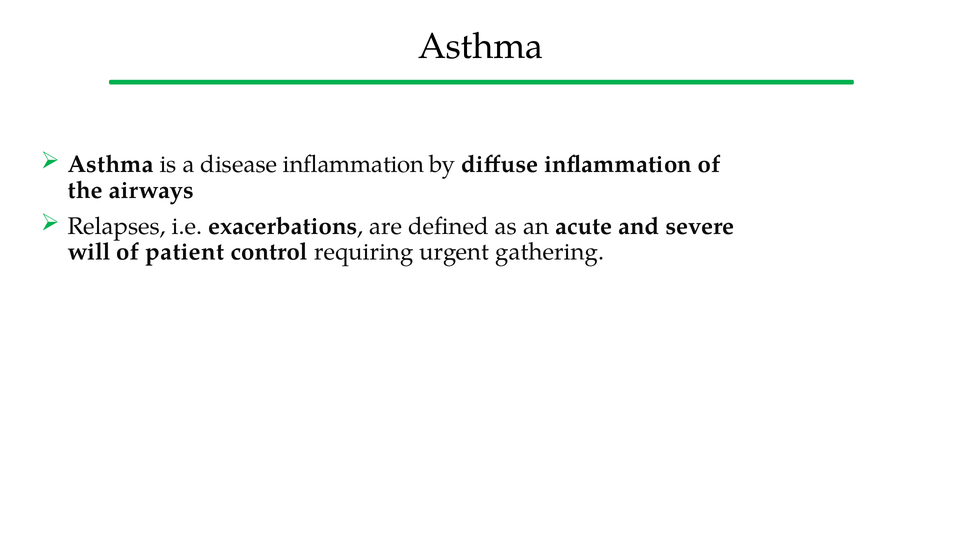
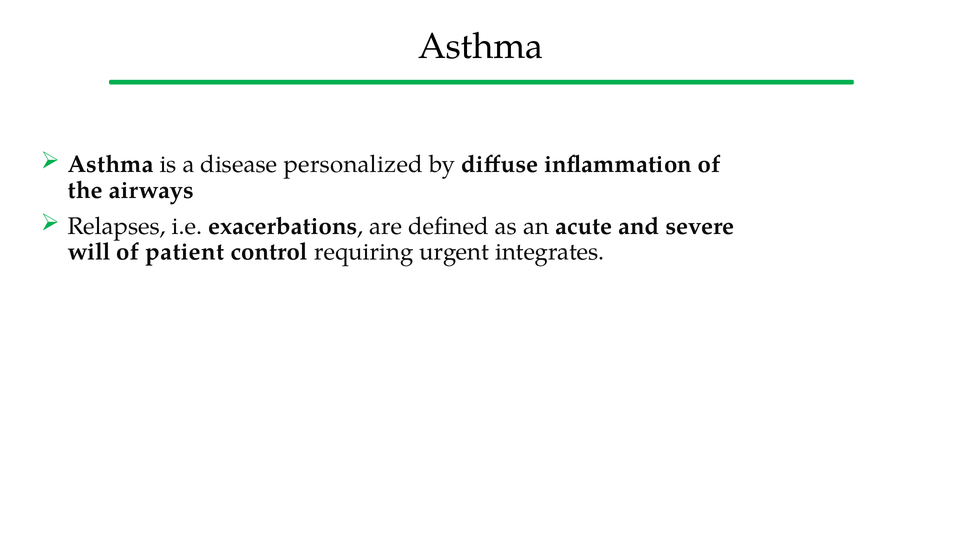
disease inflammation: inflammation -> personalized
gathering: gathering -> integrates
